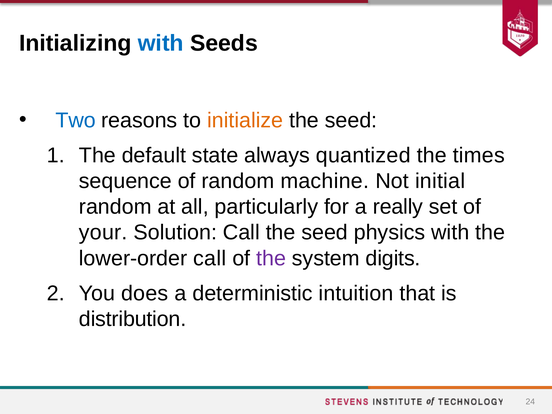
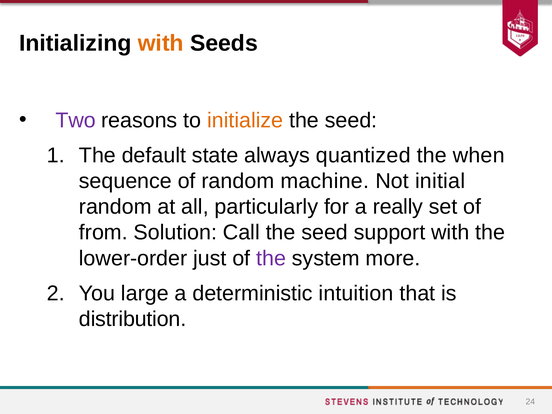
with at (161, 43) colour: blue -> orange
Two colour: blue -> purple
times: times -> when
your: your -> from
physics: physics -> support
lower-order call: call -> just
digits: digits -> more
does: does -> large
